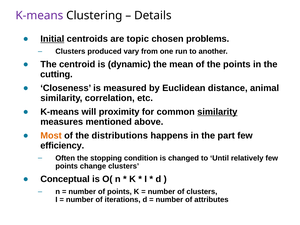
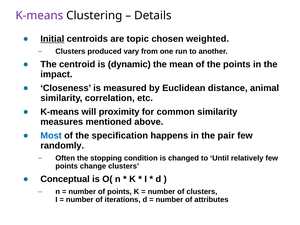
problems: problems -> weighted
cutting: cutting -> impact
similarity at (217, 112) underline: present -> none
Most colour: orange -> blue
distributions: distributions -> specification
part: part -> pair
efficiency: efficiency -> randomly
